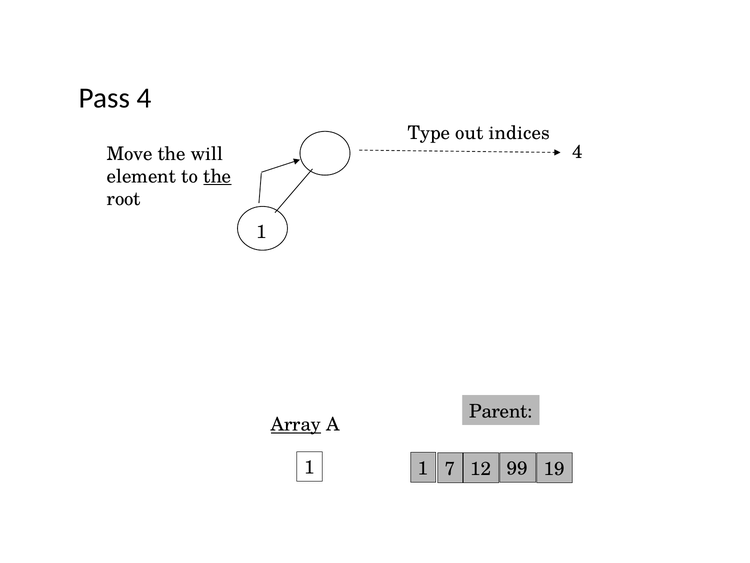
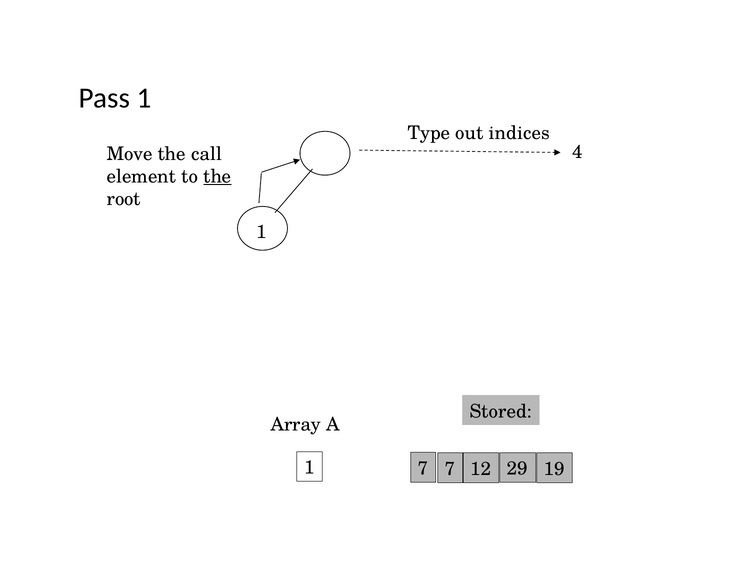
Pass 4: 4 -> 1
will: will -> call
Parent: Parent -> Stored
Array underline: present -> none
1 1: 1 -> 7
99: 99 -> 29
